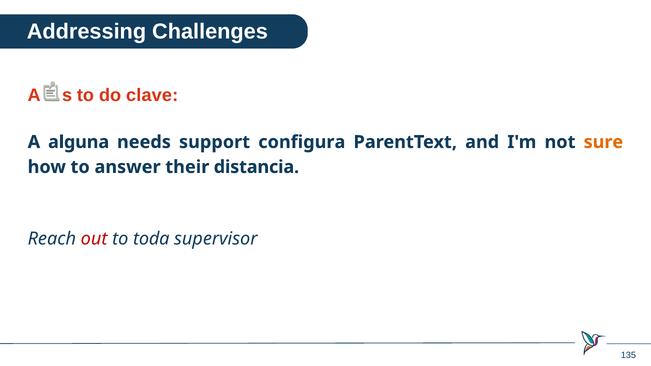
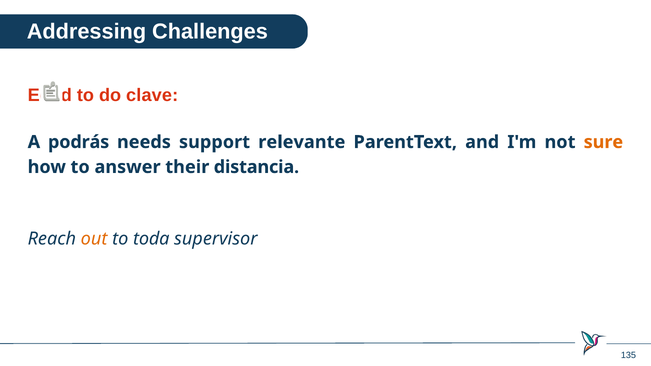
Años: Años -> Edad
alguna: alguna -> podrás
configura: configura -> relevante
out colour: red -> orange
